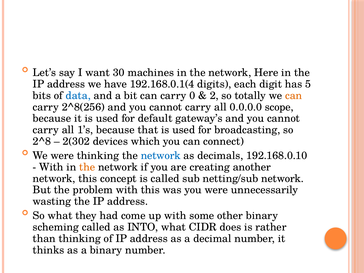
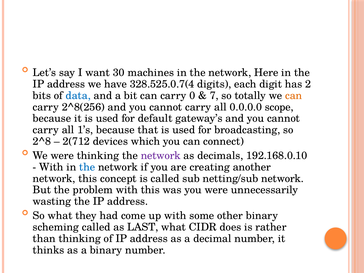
192.168.0.1(4: 192.168.0.1(4 -> 328.525.0.7(4
5: 5 -> 2
2: 2 -> 7
2(302: 2(302 -> 2(712
network at (161, 156) colour: blue -> purple
the at (87, 167) colour: orange -> blue
INTO: INTO -> LAST
